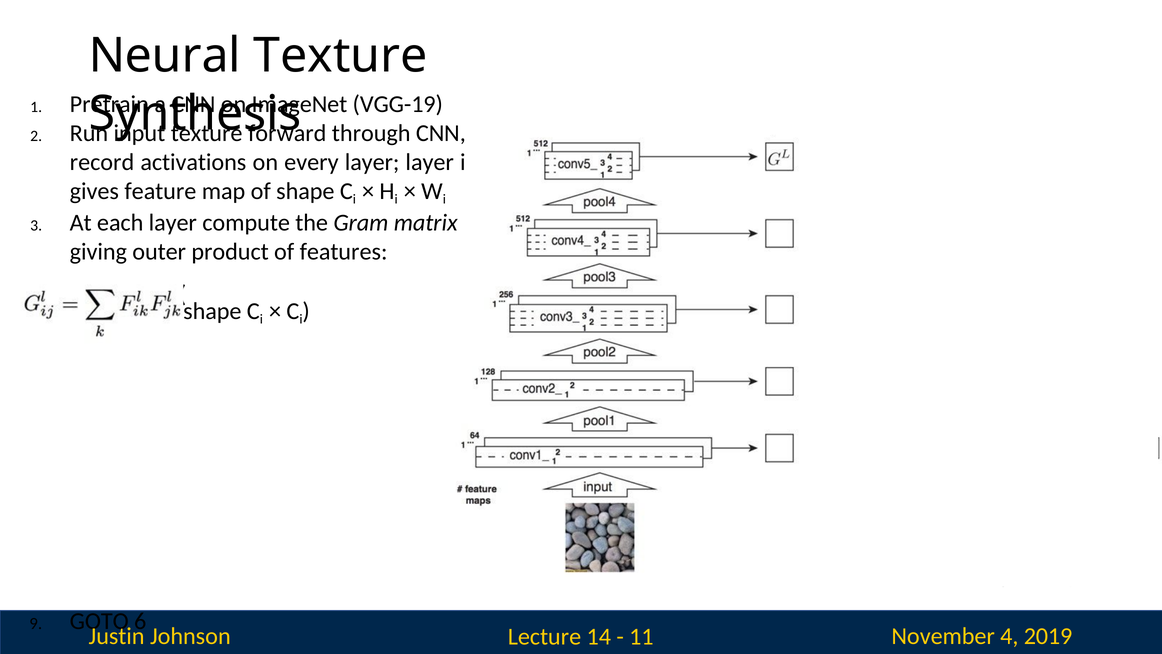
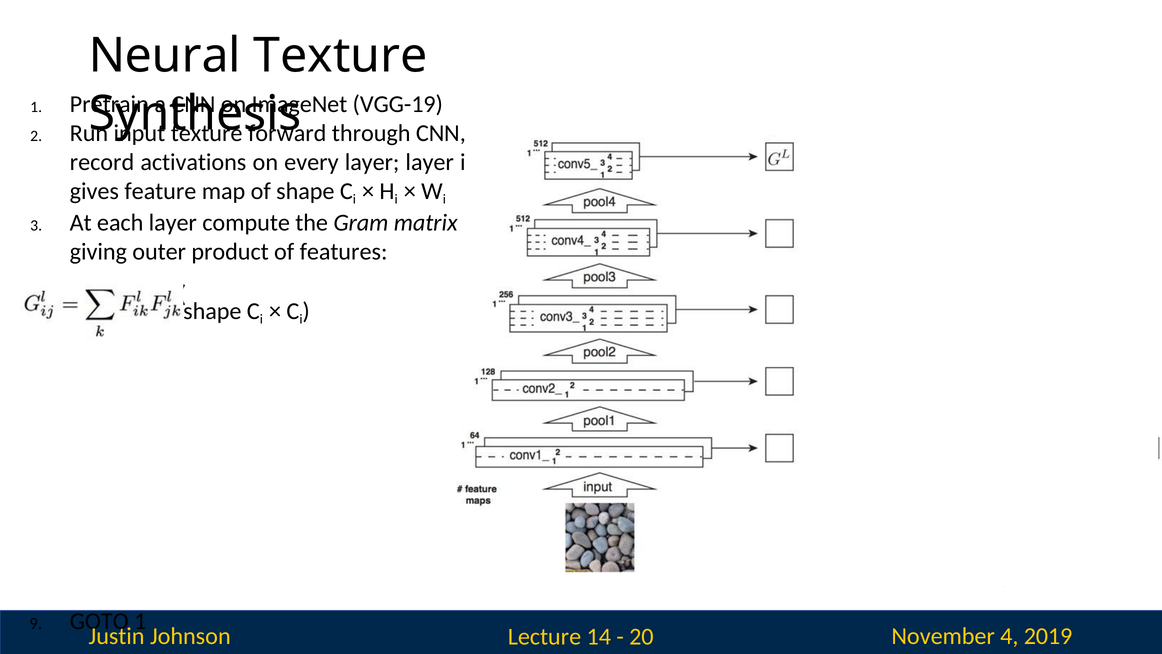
GOTO 6: 6 -> 1
11: 11 -> 20
